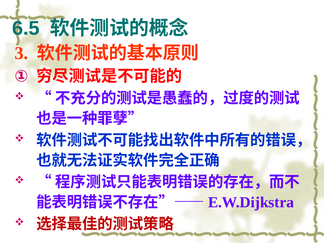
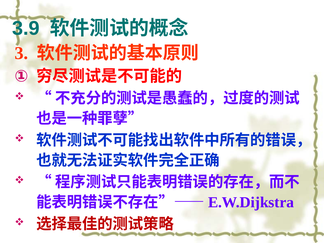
6.5: 6.5 -> 3.9
